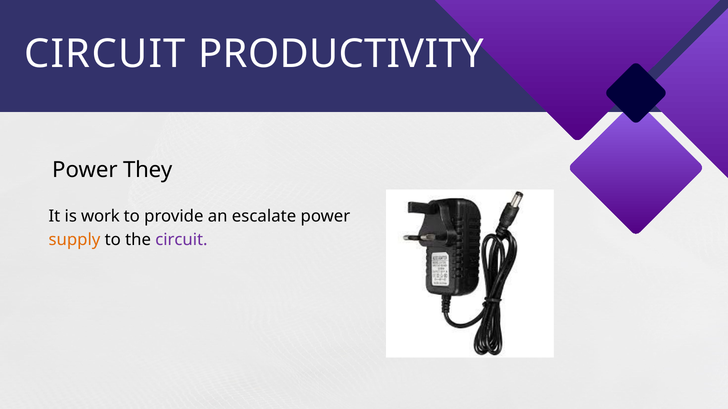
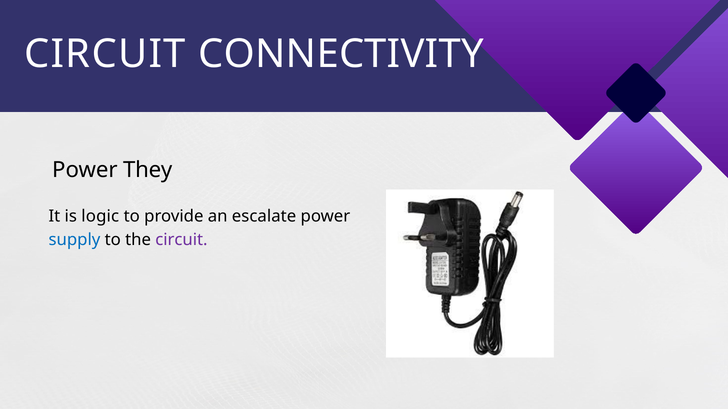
PRODUCTIVITY: PRODUCTIVITY -> CONNECTIVITY
work: work -> logic
supply colour: orange -> blue
